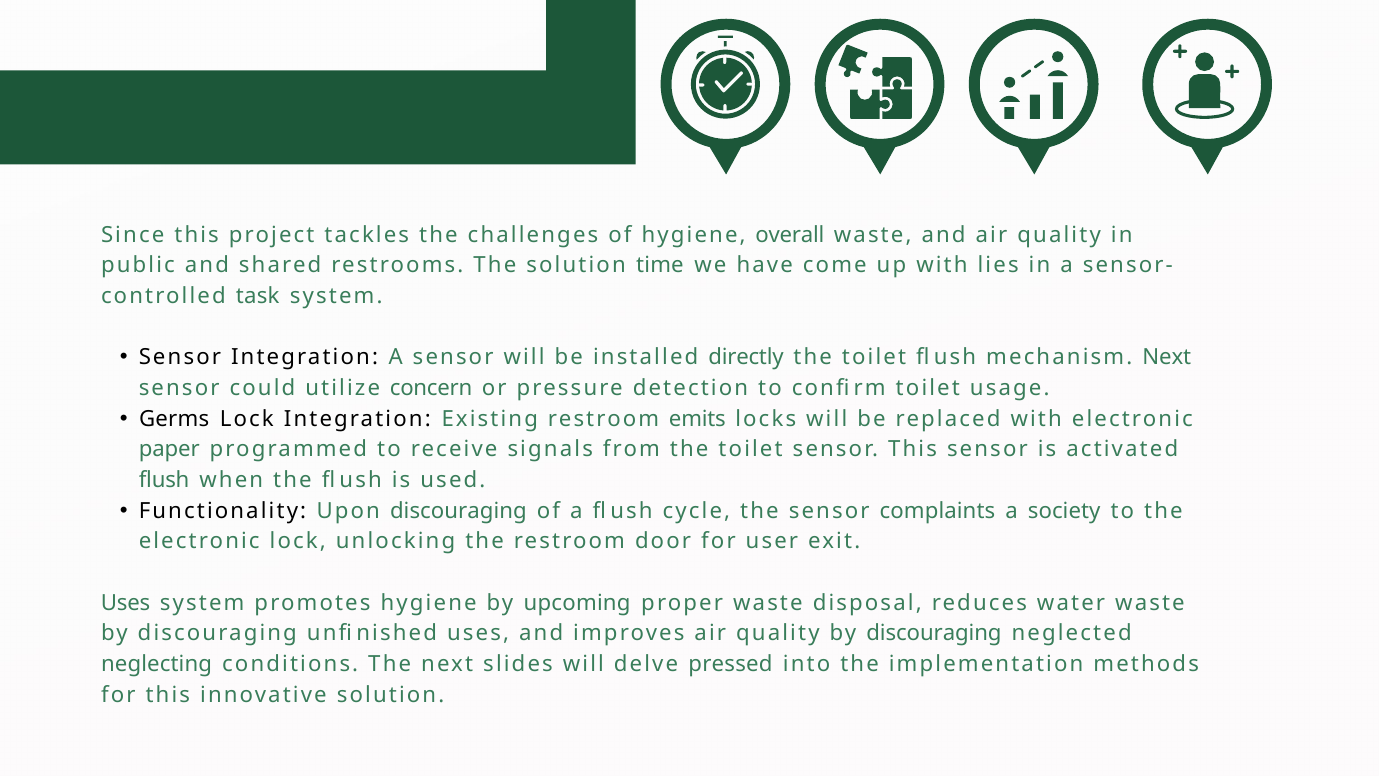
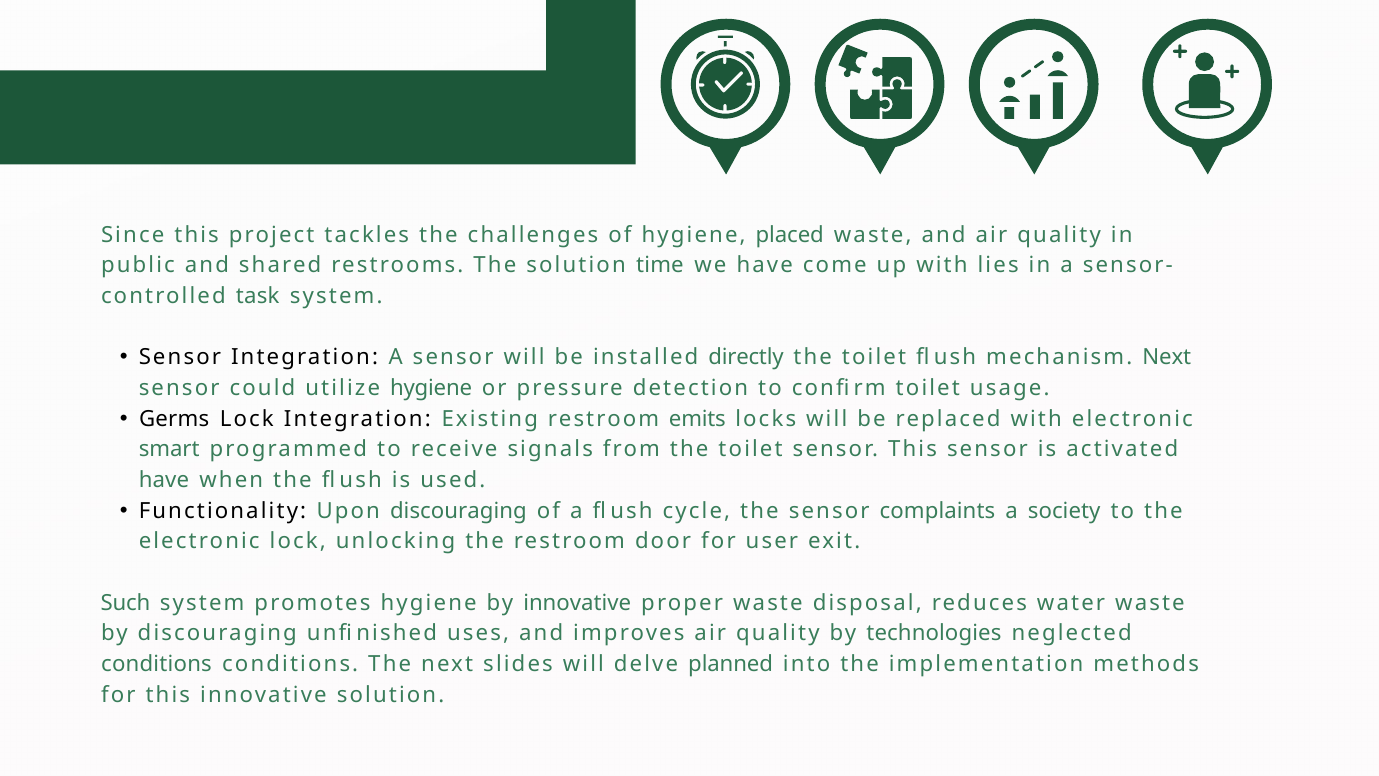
overall: overall -> placed
utilize concern: concern -> hygiene
paper: paper -> smart
flush at (164, 480): flush -> have
Uses at (126, 603): Uses -> Such
by upcoming: upcoming -> innovative
quality by discouraging: discouraging -> technologies
neglecting at (157, 664): neglecting -> conditions
pressed: pressed -> planned
